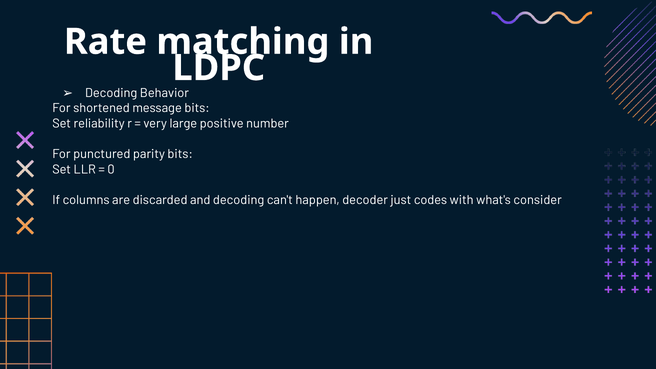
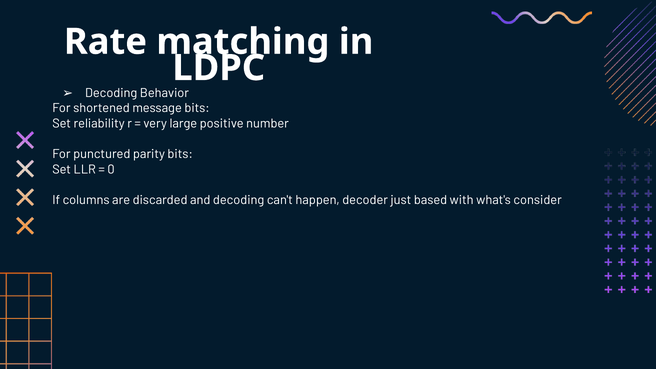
codes: codes -> based
